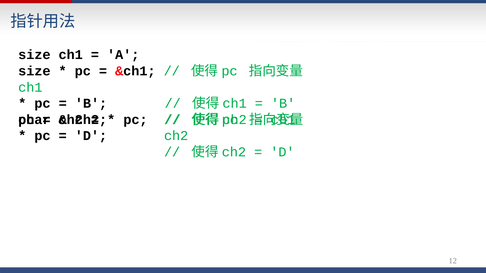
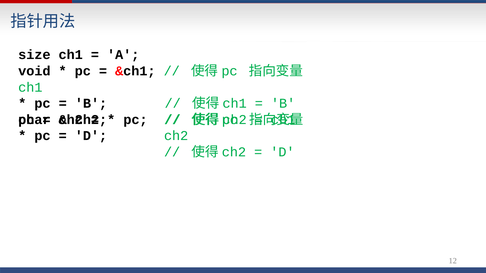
size at (34, 71): size -> void
